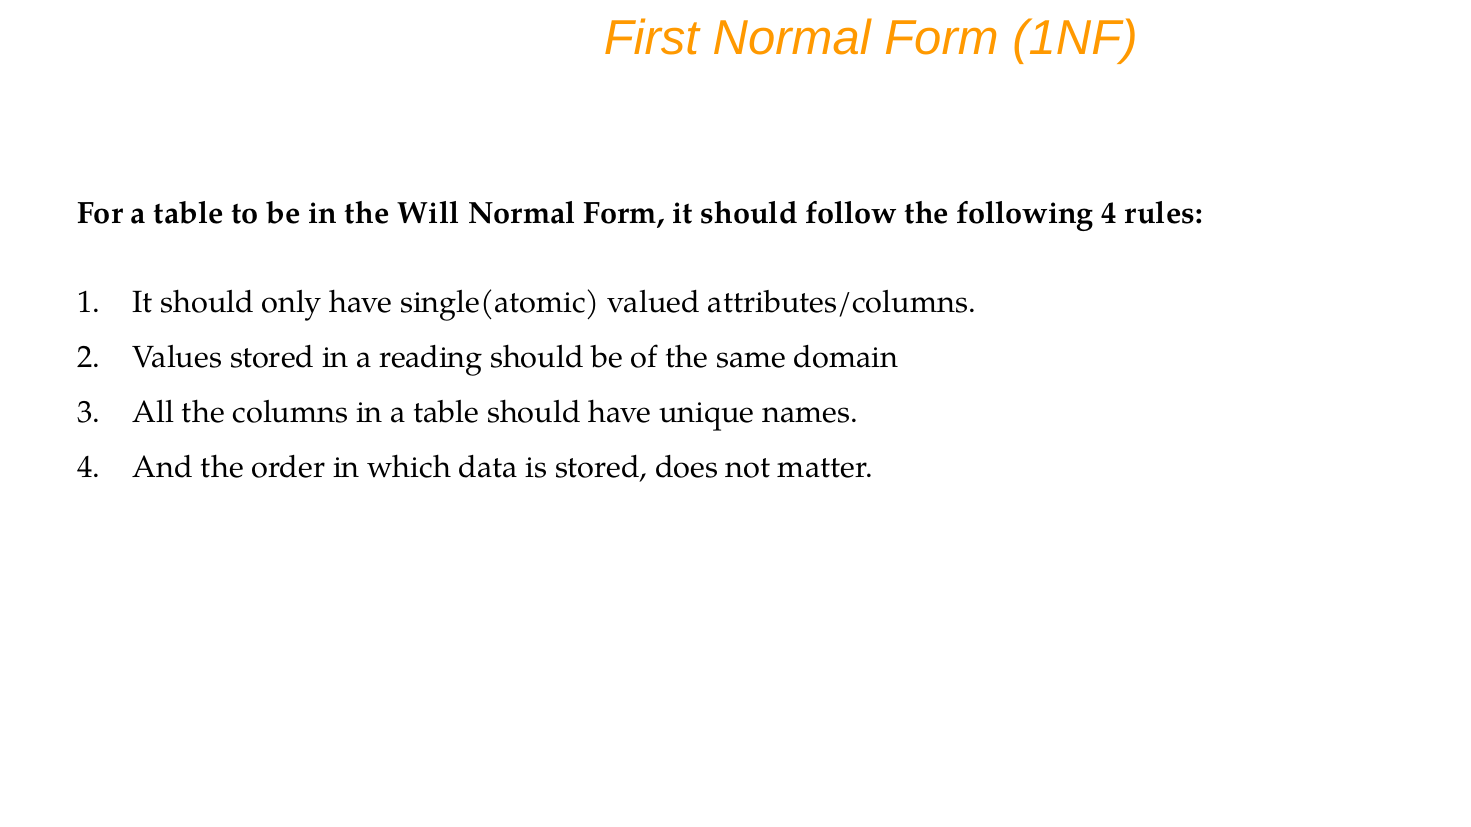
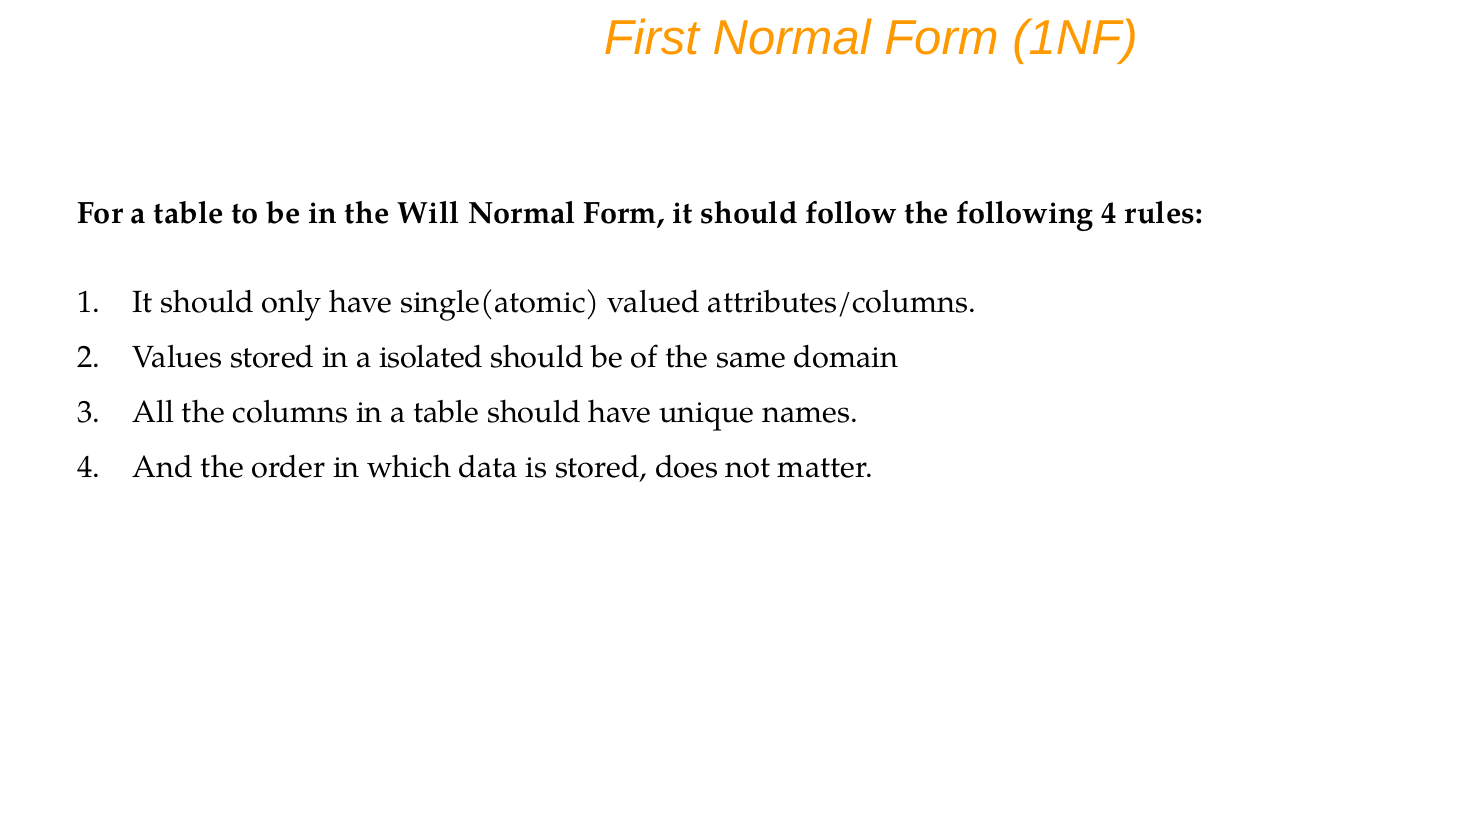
reading: reading -> isolated
